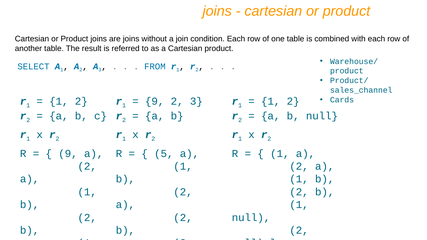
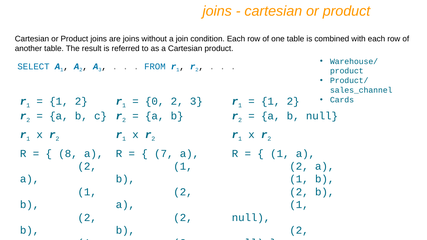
9 at (155, 101): 9 -> 0
9 at (68, 154): 9 -> 8
5: 5 -> 7
